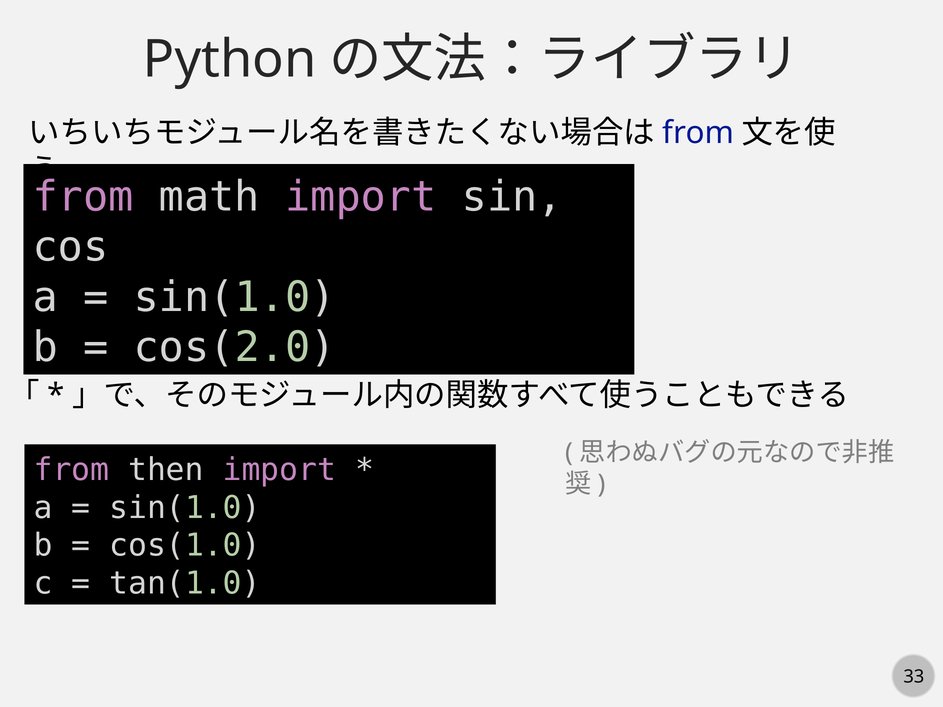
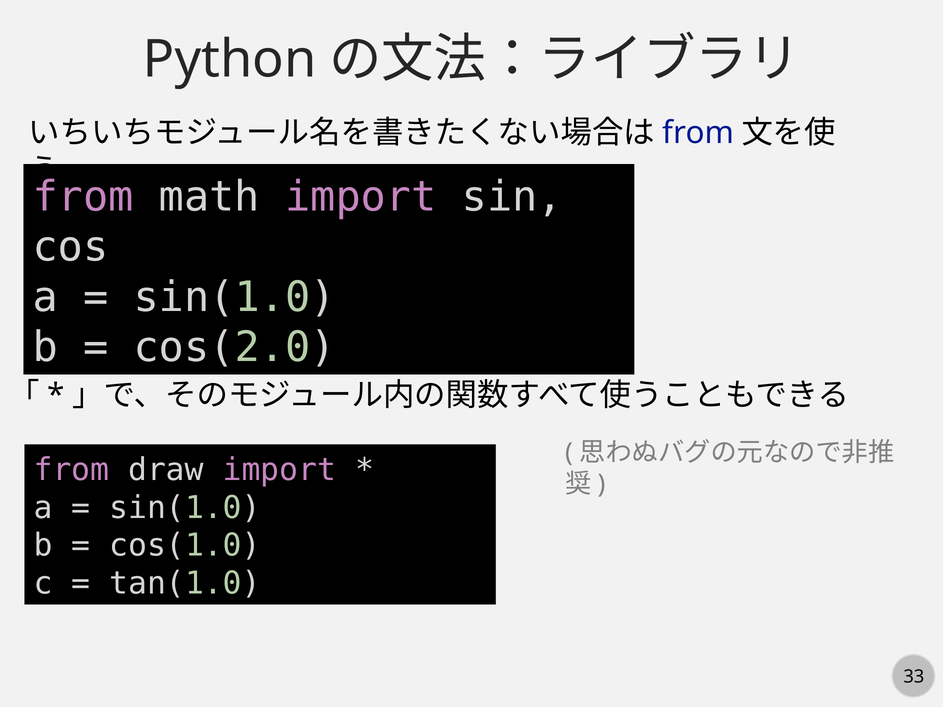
then: then -> draw
